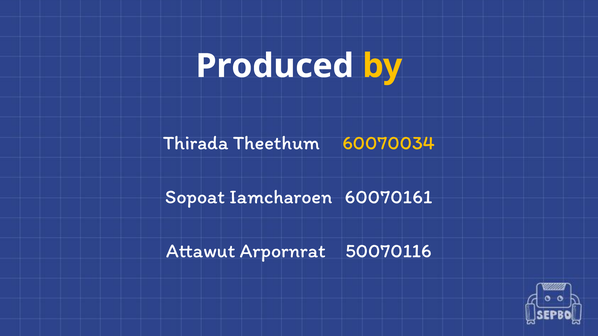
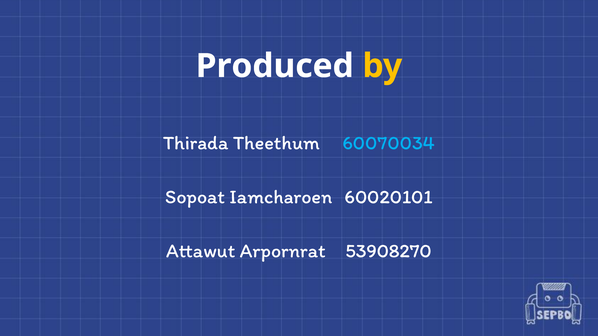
60070034 colour: yellow -> light blue
60070161: 60070161 -> 60020101
50070116: 50070116 -> 53908270
